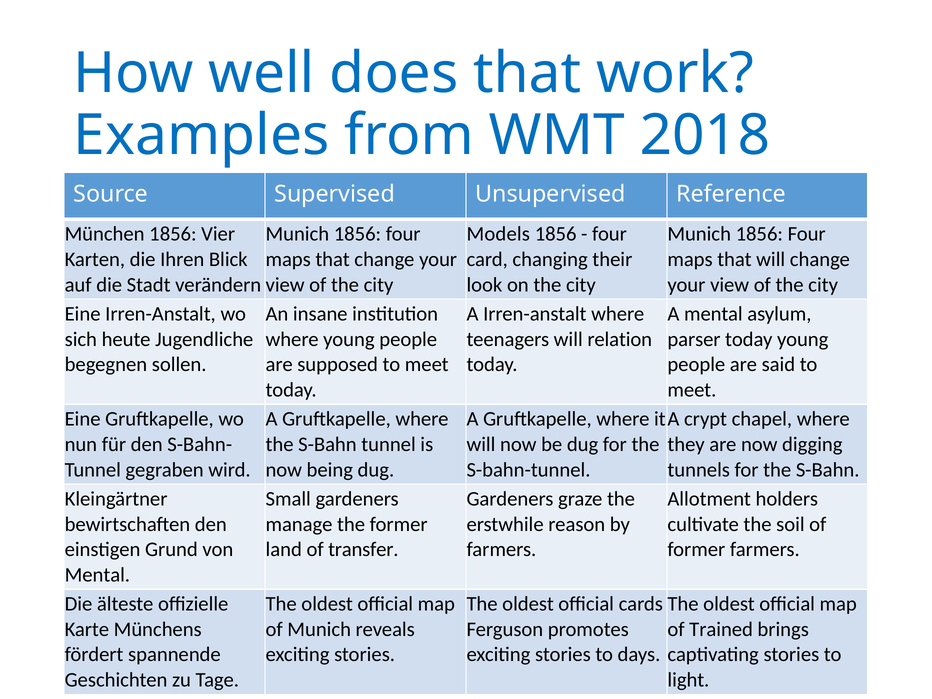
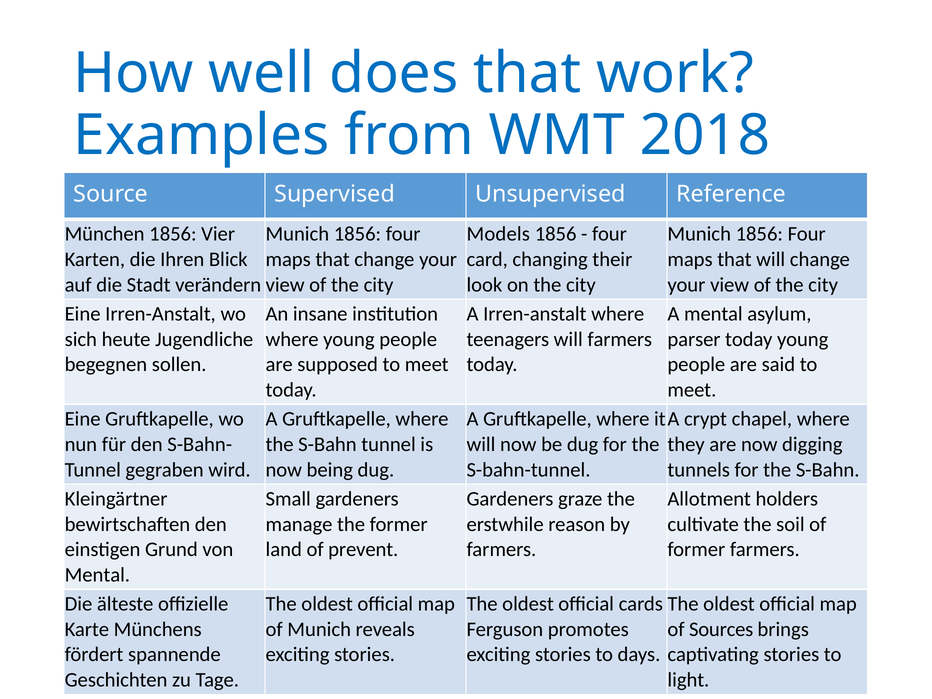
will relation: relation -> farmers
transfer: transfer -> prevent
Trained: Trained -> Sources
